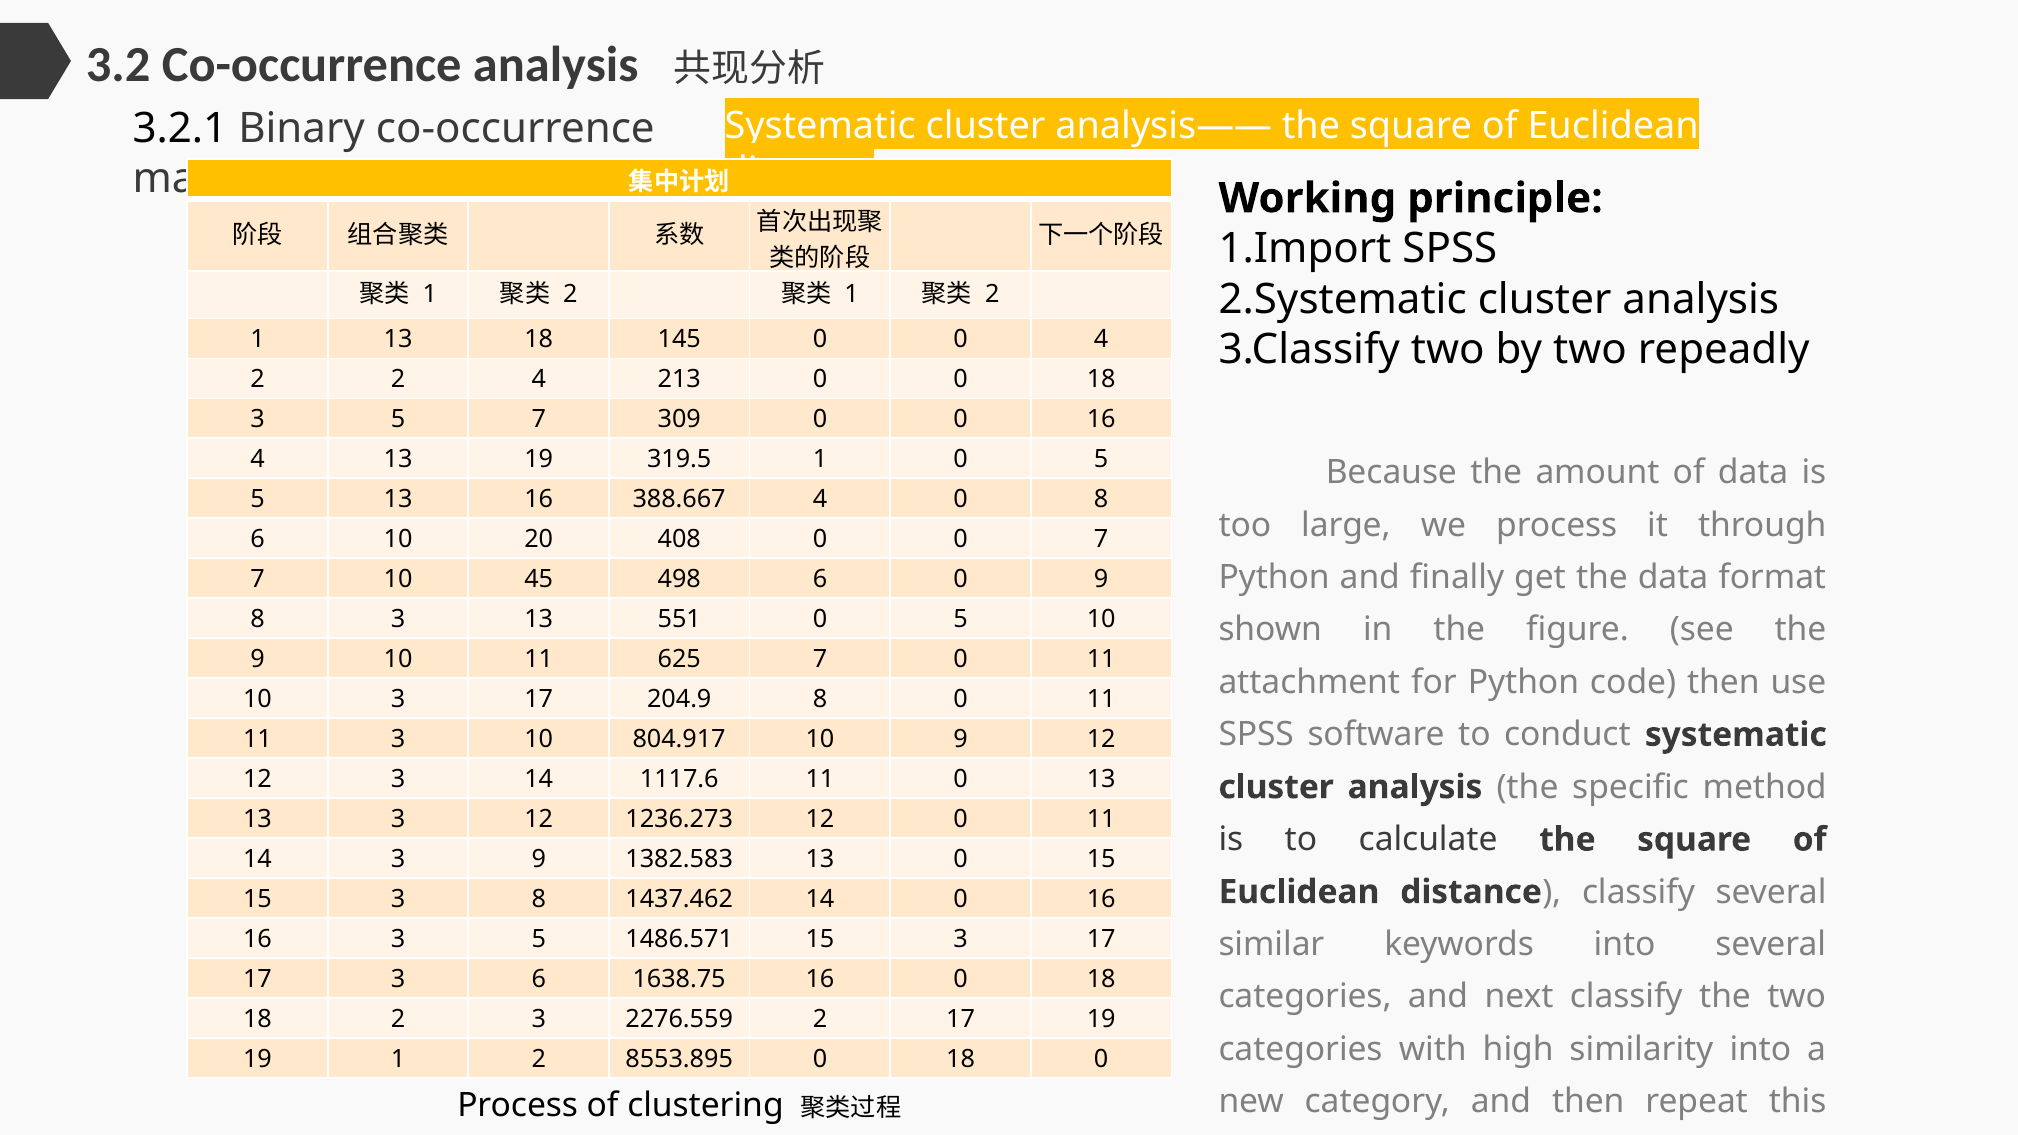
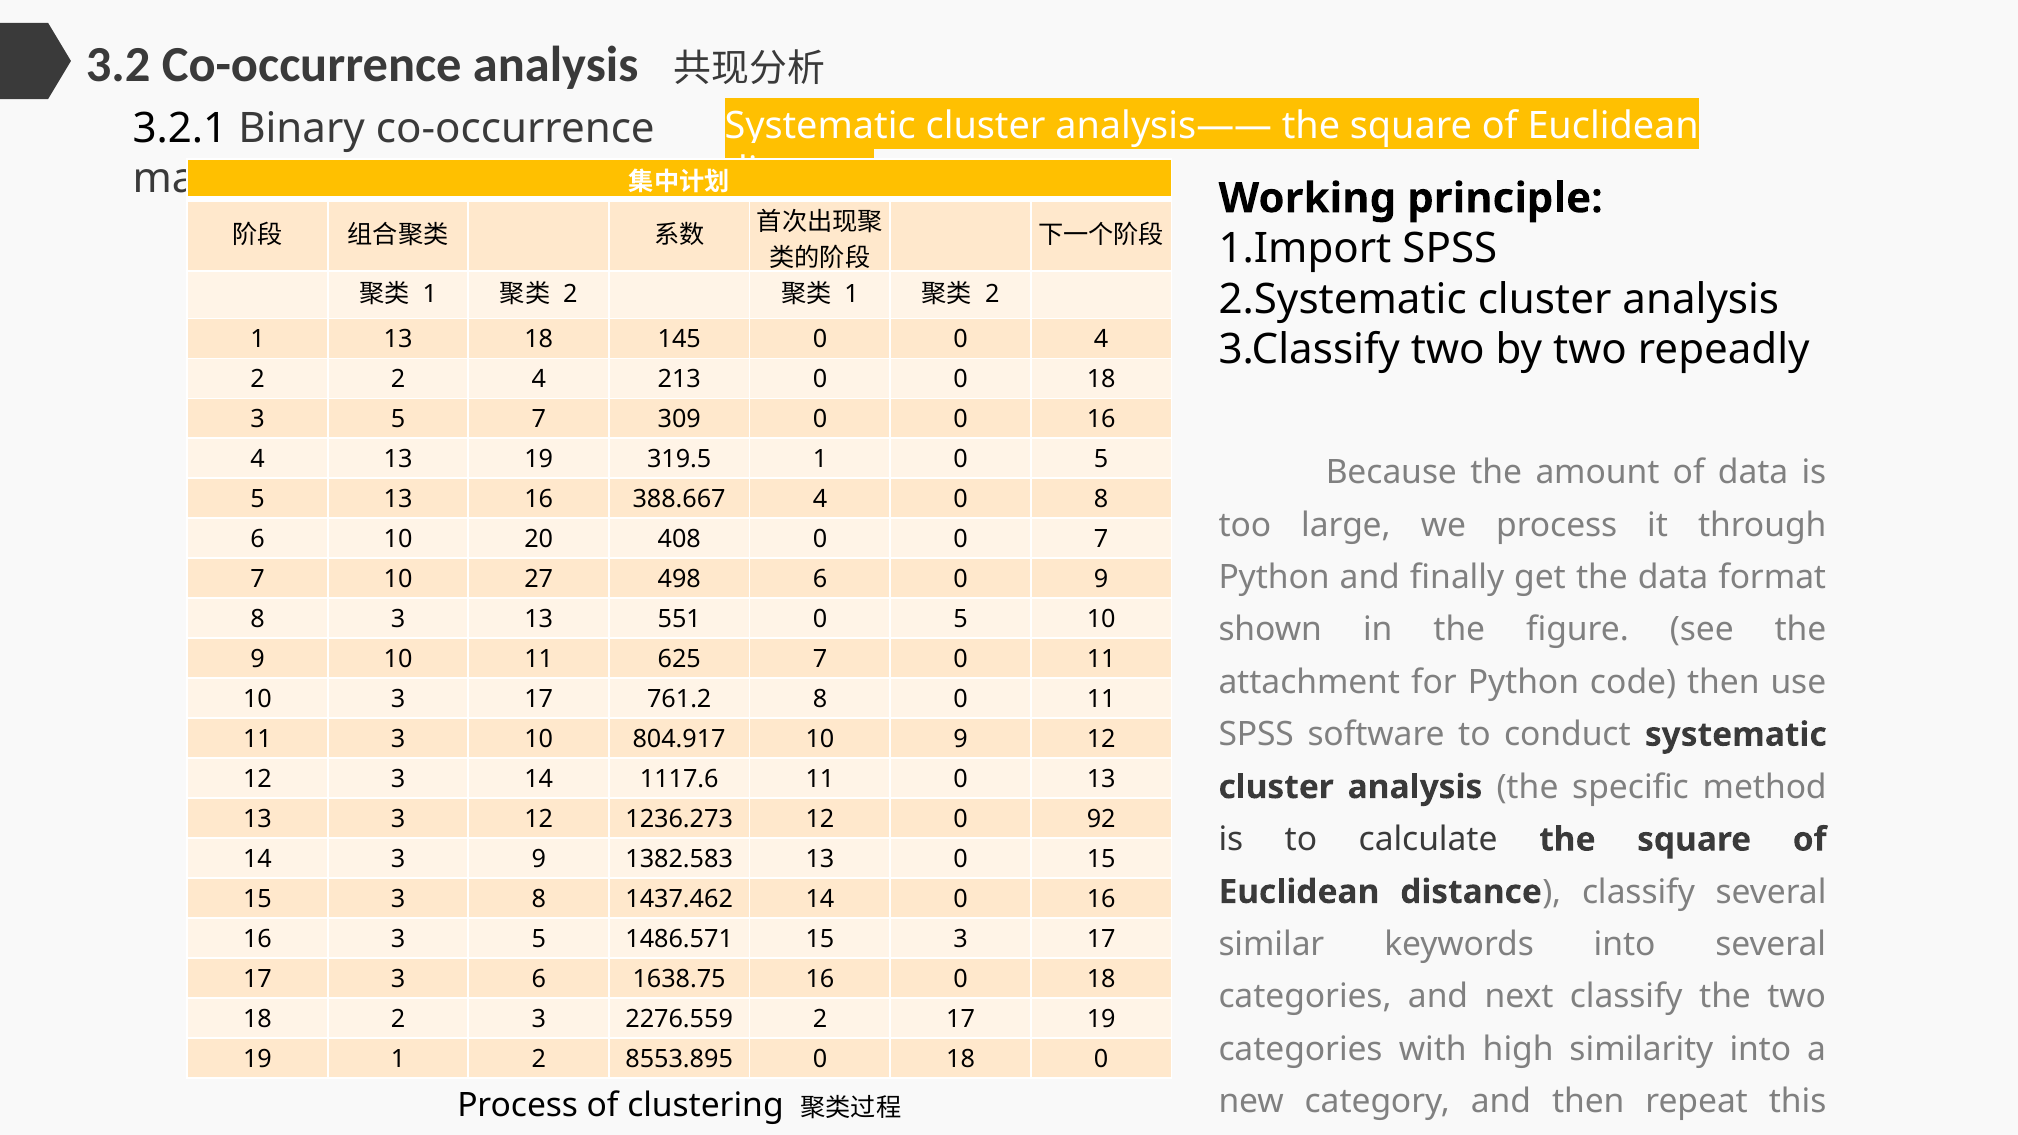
45: 45 -> 27
204.9: 204.9 -> 761.2
12 0 11: 11 -> 92
